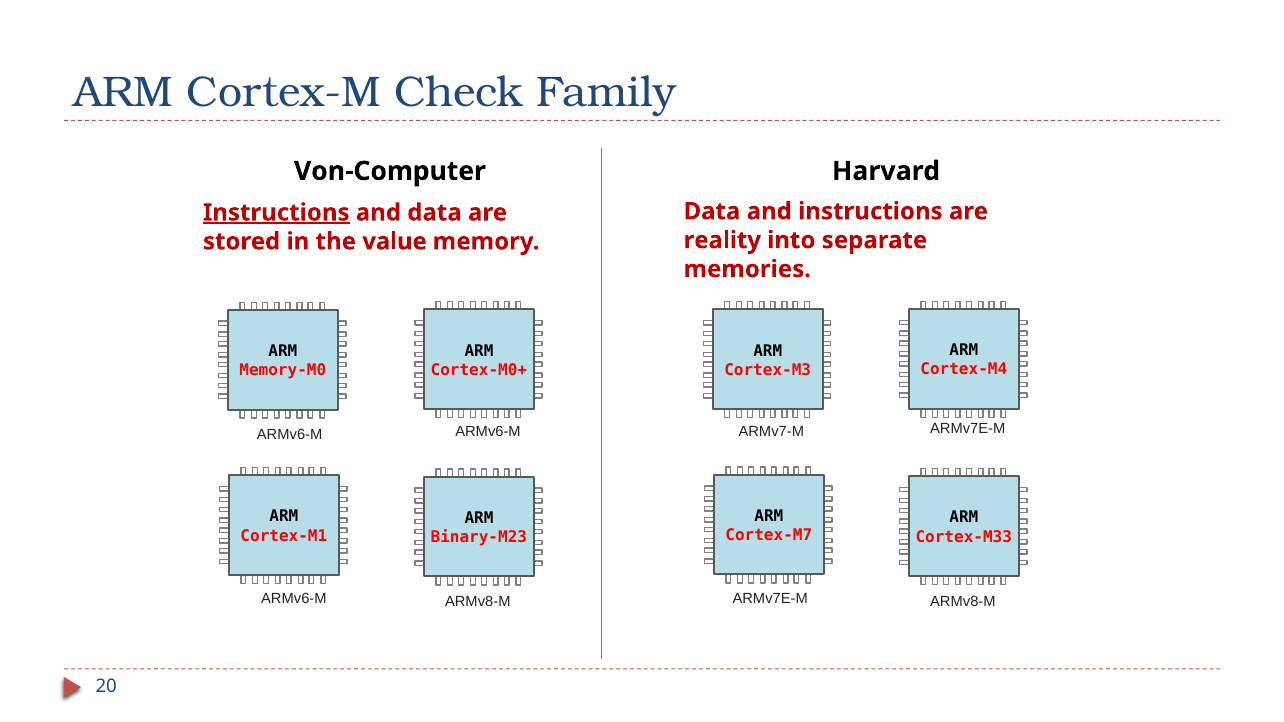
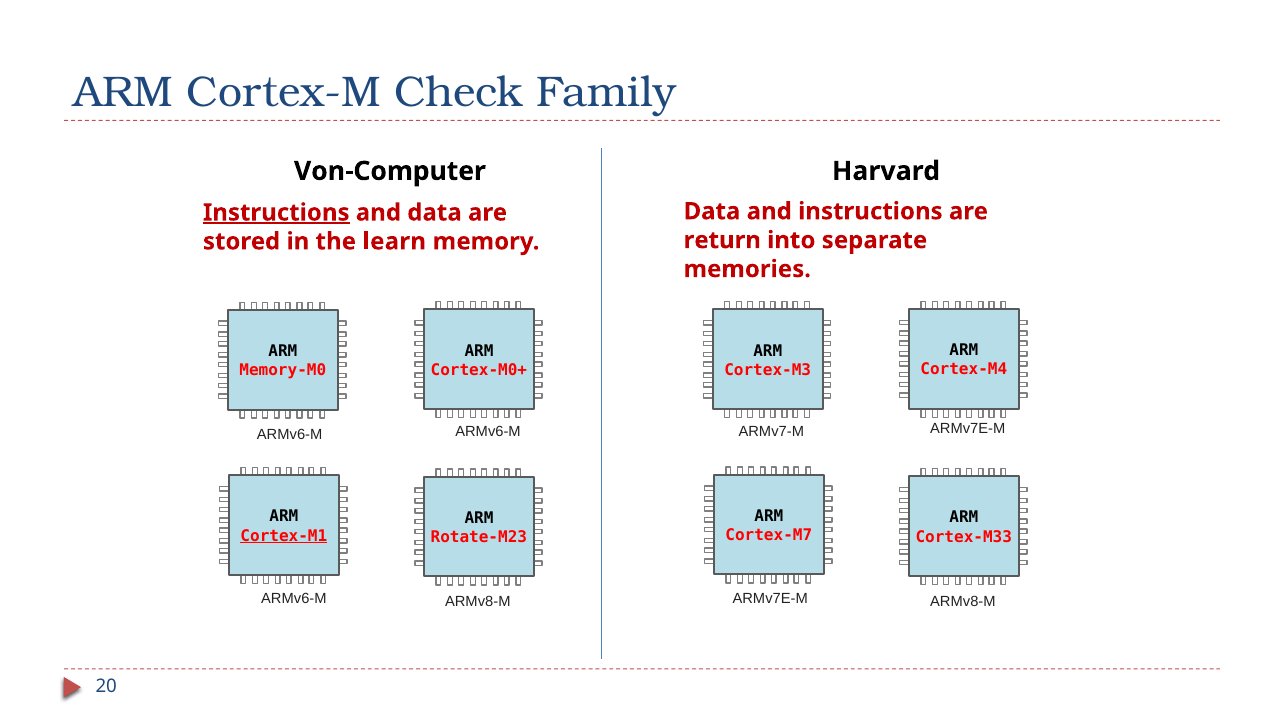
reality: reality -> return
value: value -> learn
Cortex-M1 underline: none -> present
Binary-M23: Binary-M23 -> Rotate-M23
